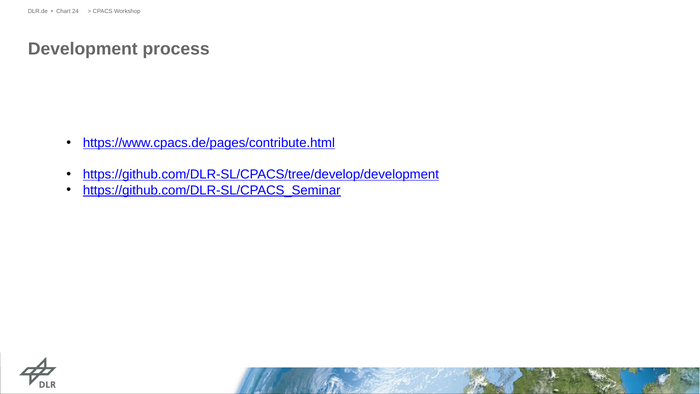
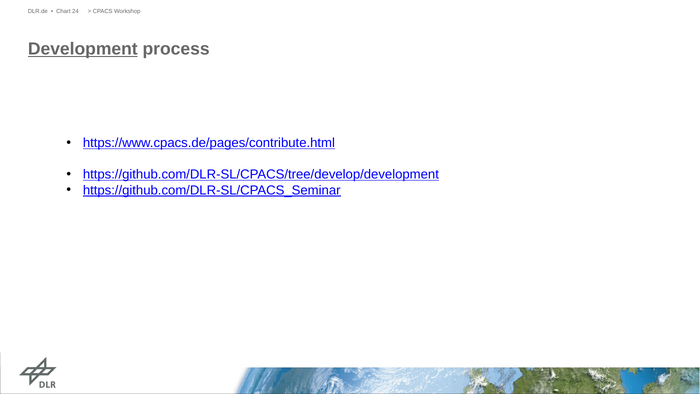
Development underline: none -> present
